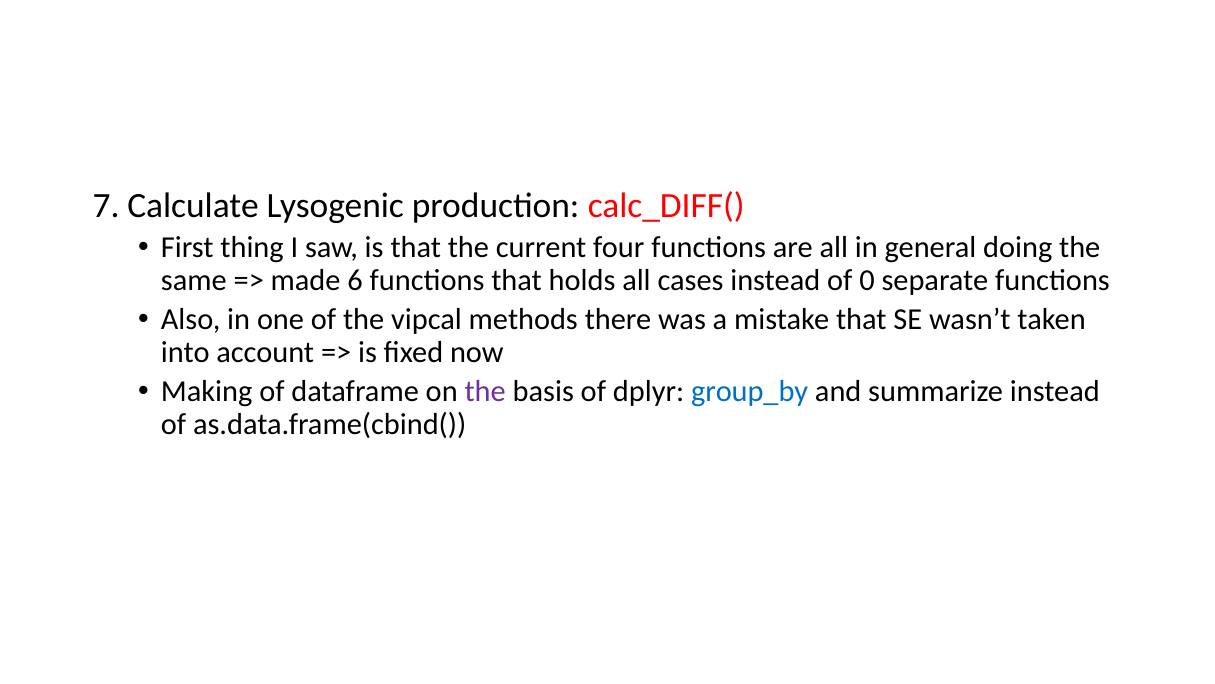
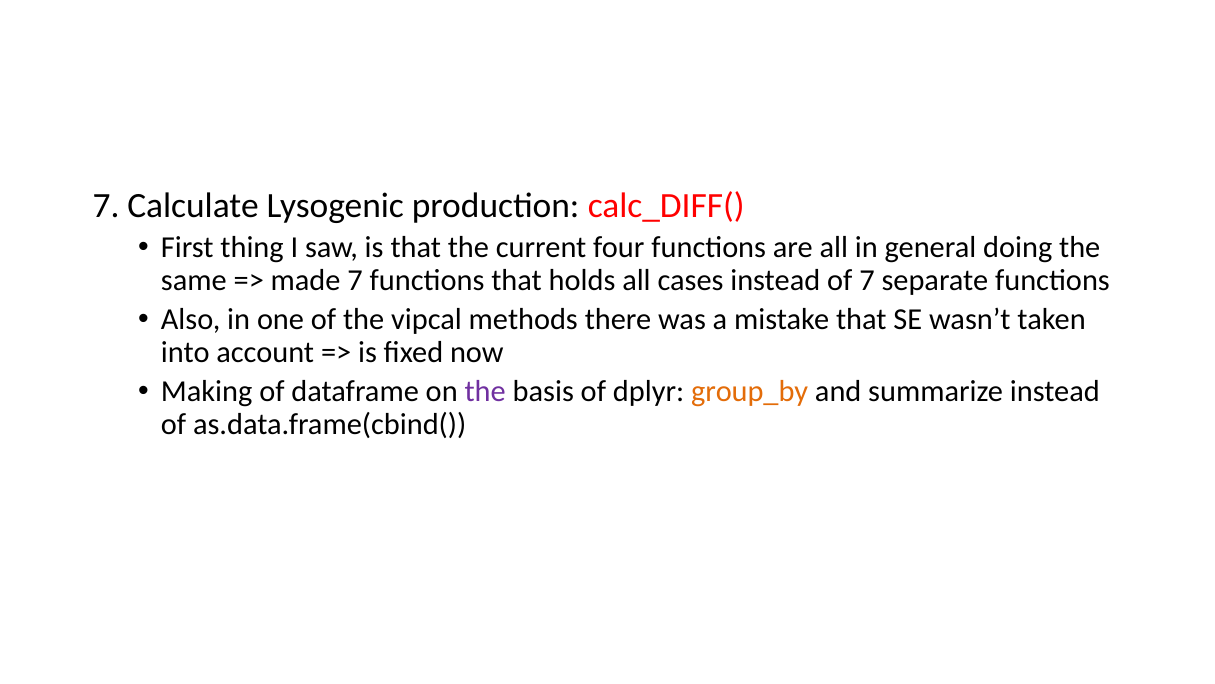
made 6: 6 -> 7
of 0: 0 -> 7
group_by colour: blue -> orange
